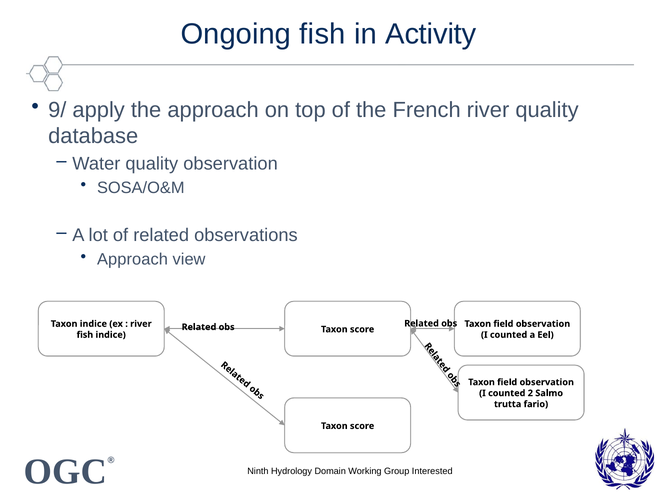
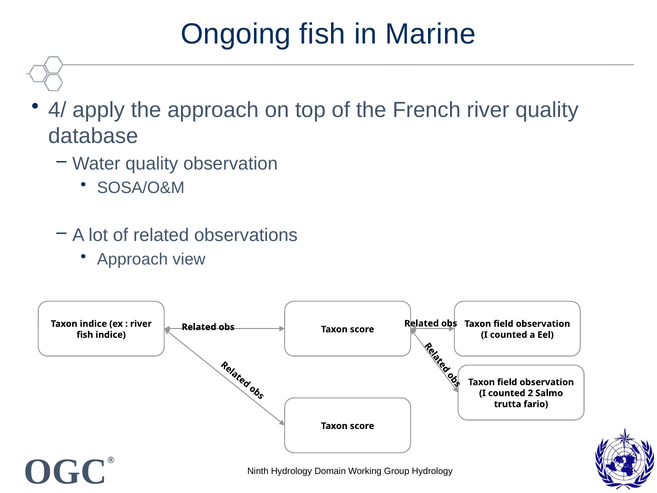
Activity: Activity -> Marine
9/: 9/ -> 4/
Group Interested: Interested -> Hydrology
